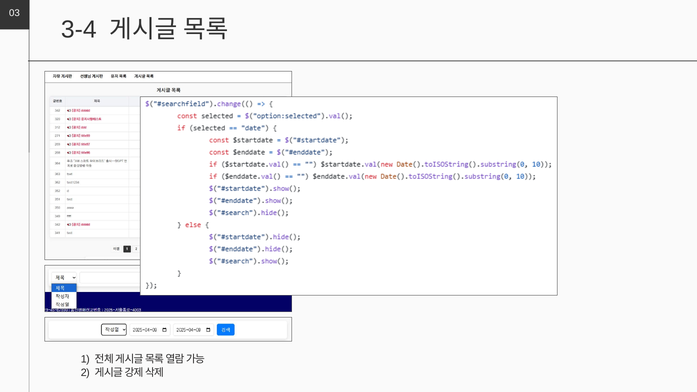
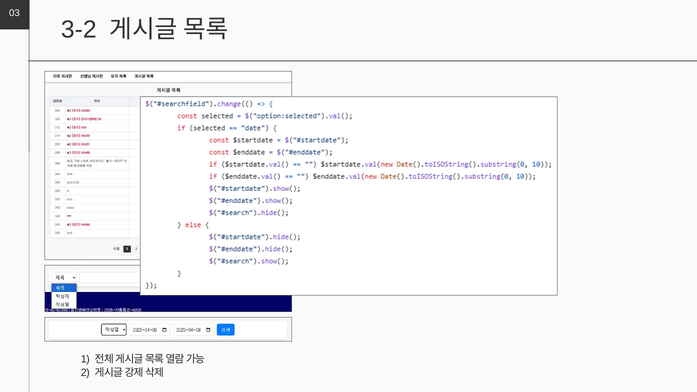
3-4: 3-4 -> 3-2
